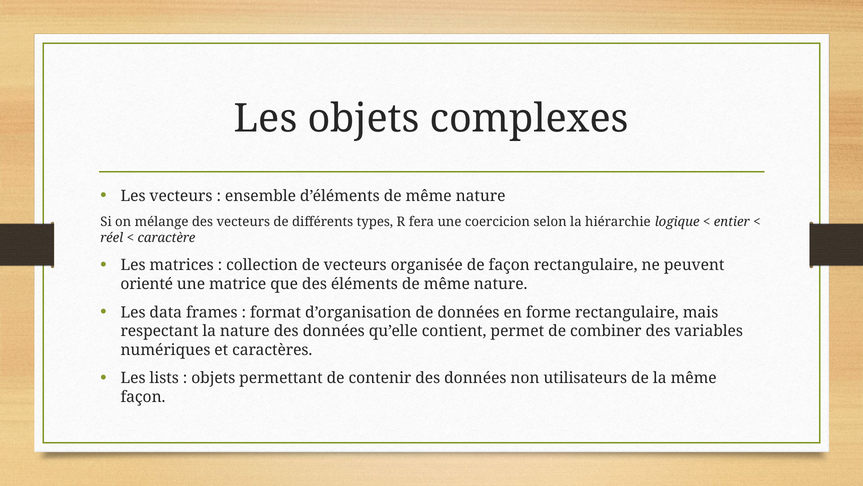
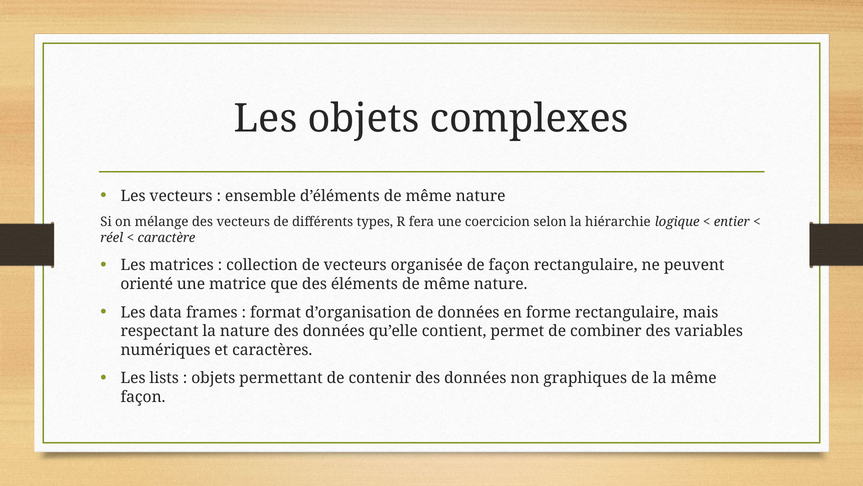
utilisateurs: utilisateurs -> graphiques
